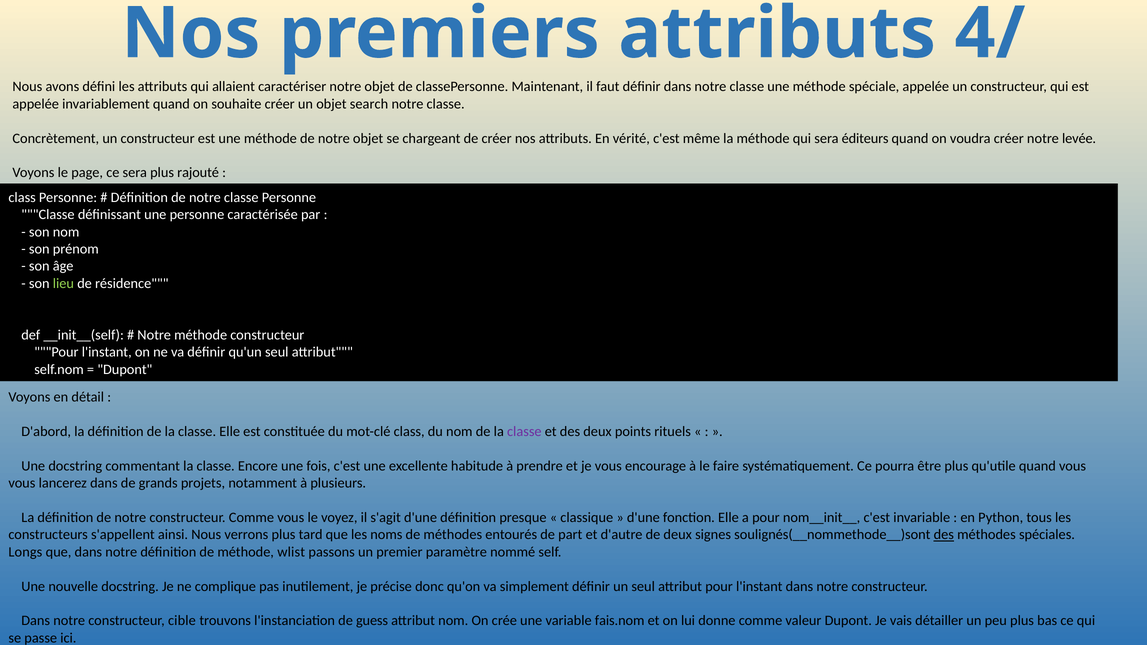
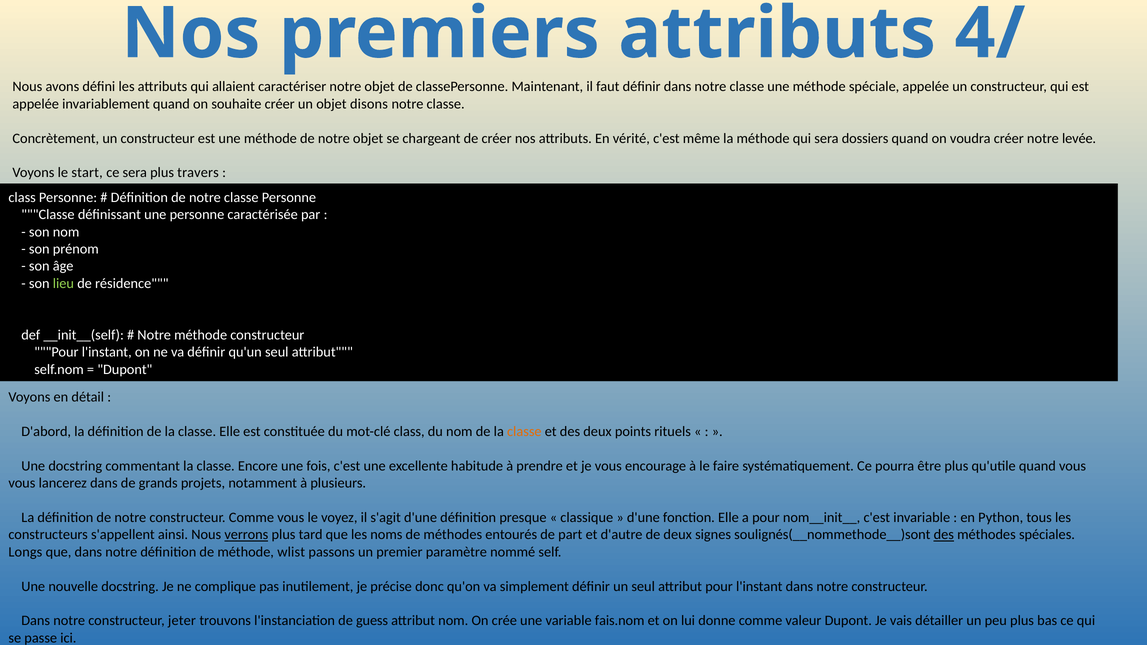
search: search -> disons
éditeurs: éditeurs -> dossiers
page: page -> start
rajouté: rajouté -> travers
classe at (524, 432) colour: purple -> orange
verrons underline: none -> present
cible: cible -> jeter
